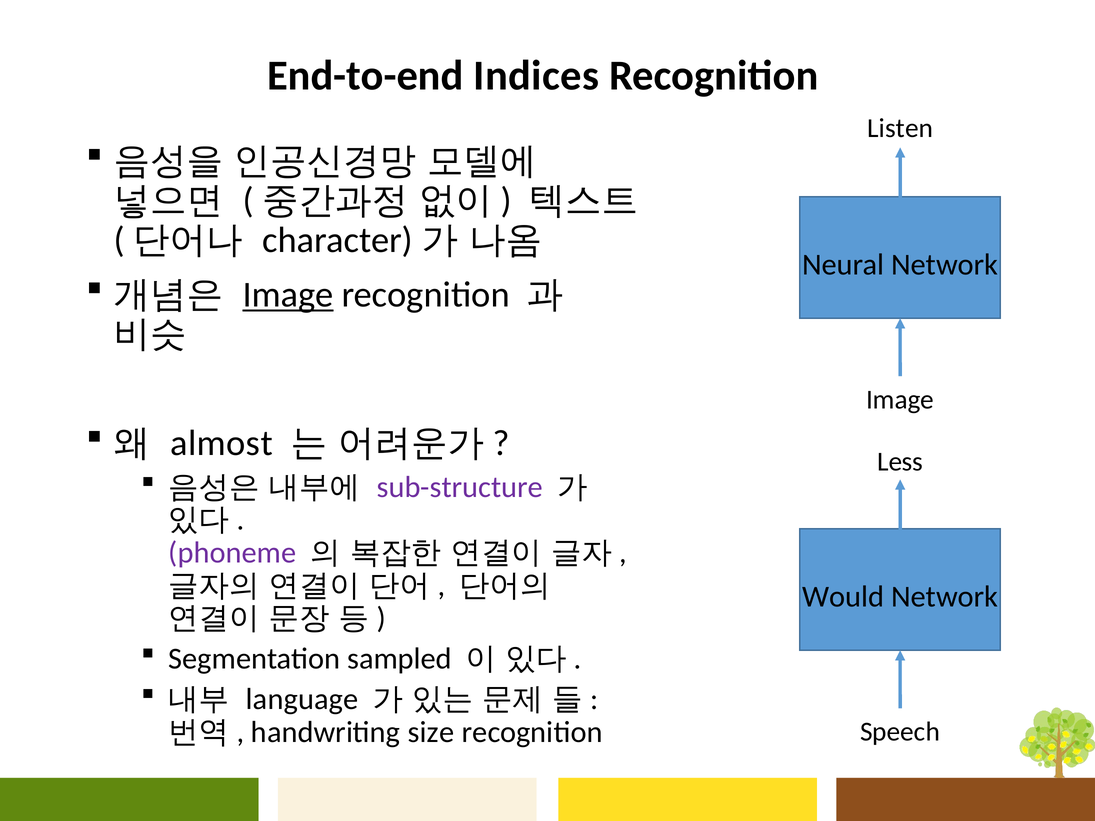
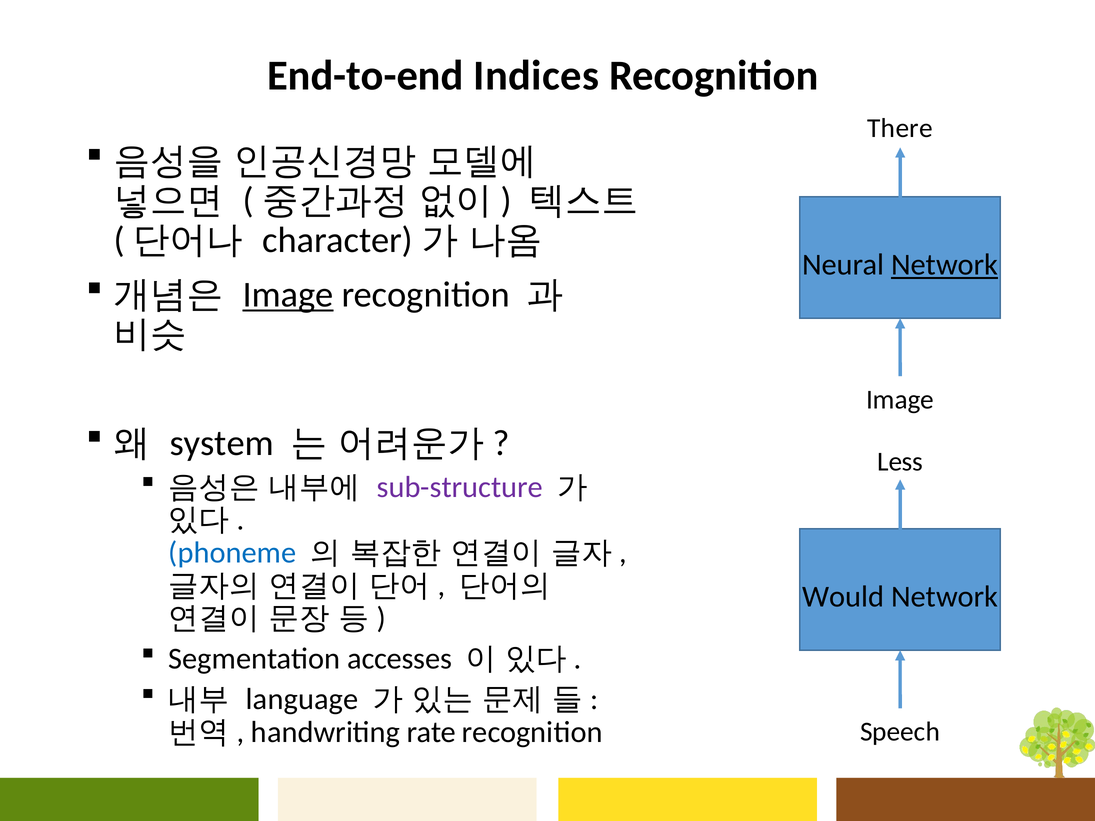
Listen: Listen -> There
Network at (945, 265) underline: none -> present
almost: almost -> system
phoneme colour: purple -> blue
sampled: sampled -> accesses
size: size -> rate
